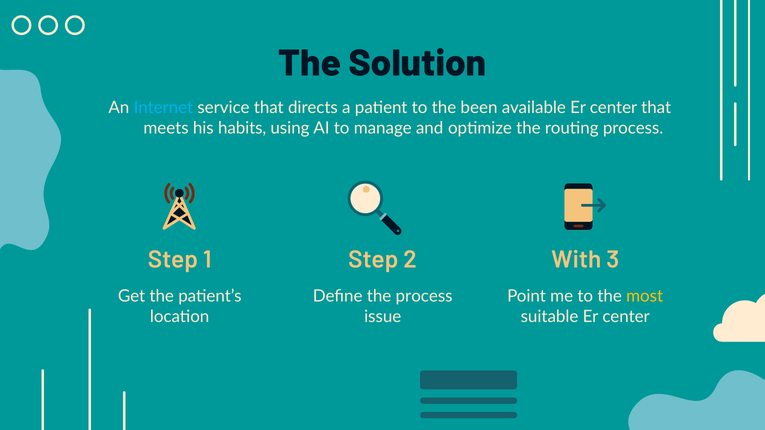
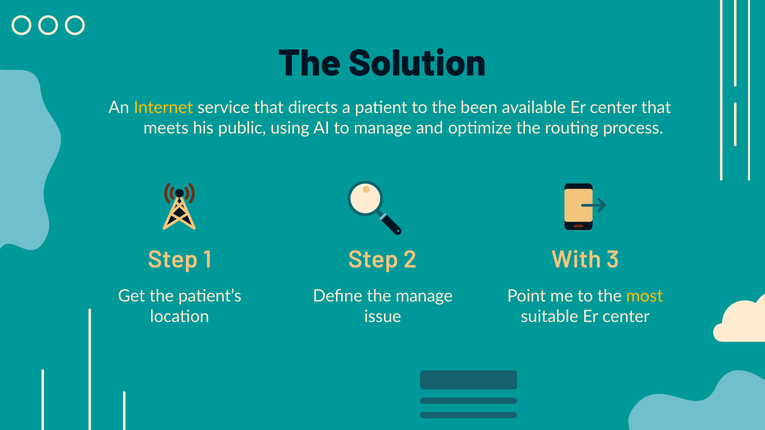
Internet colour: light blue -> yellow
habits: habits -> public
the process: process -> manage
